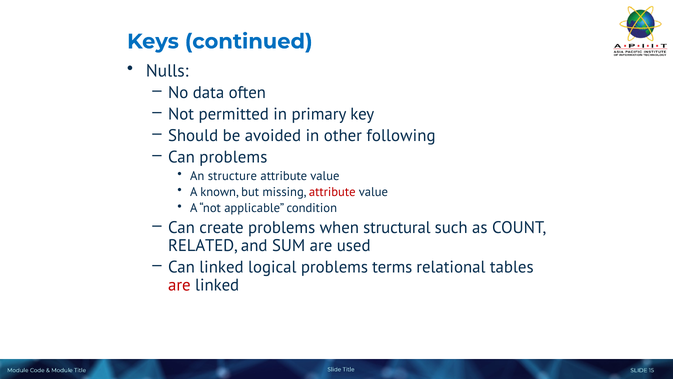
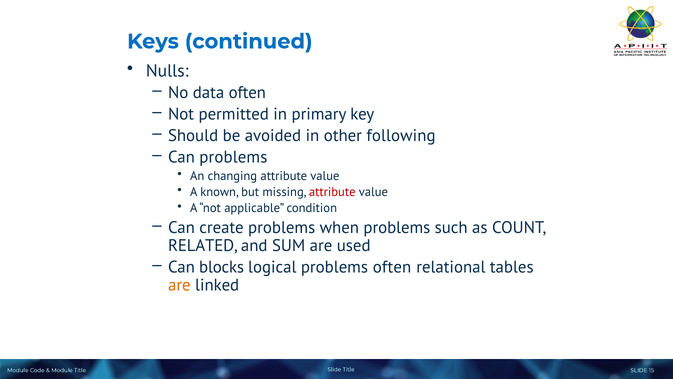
structure: structure -> changing
when structural: structural -> problems
Can linked: linked -> blocks
problems terms: terms -> often
are at (179, 285) colour: red -> orange
